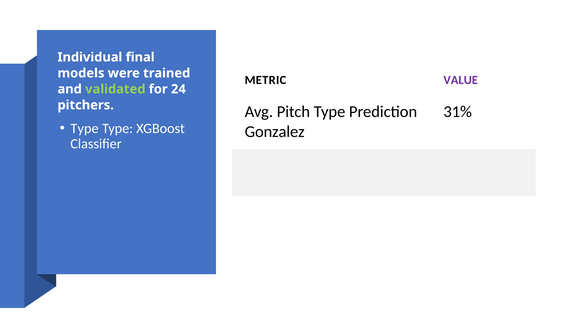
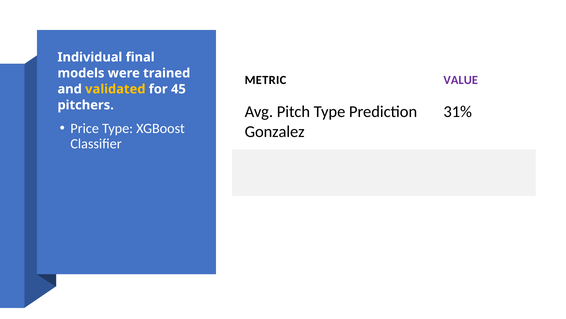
validated colour: light green -> yellow
24: 24 -> 45
Type at (85, 128): Type -> Price
